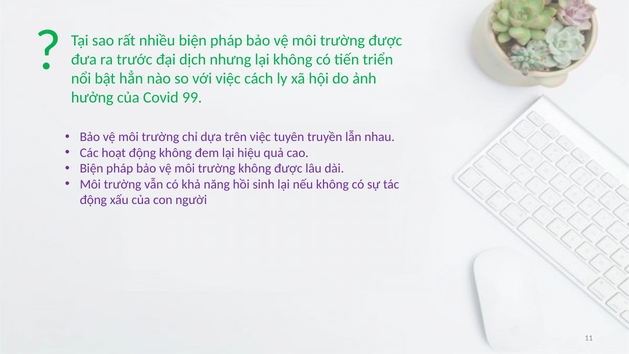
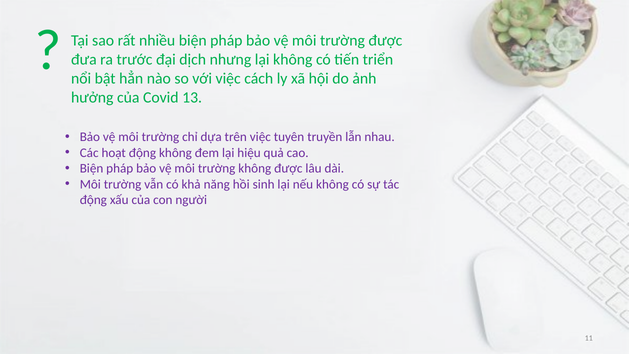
99: 99 -> 13
